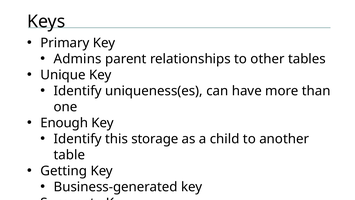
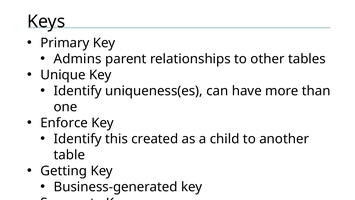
Enough: Enough -> Enforce
storage: storage -> created
